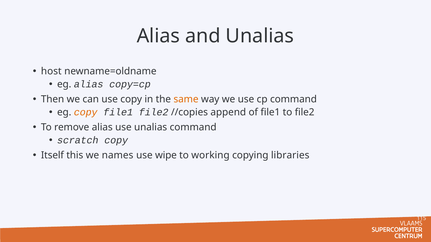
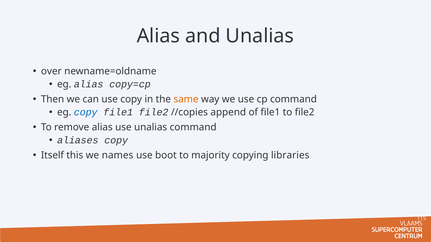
host: host -> over
copy at (86, 112) colour: orange -> blue
scratch: scratch -> aliases
wipe: wipe -> boot
working: working -> majority
